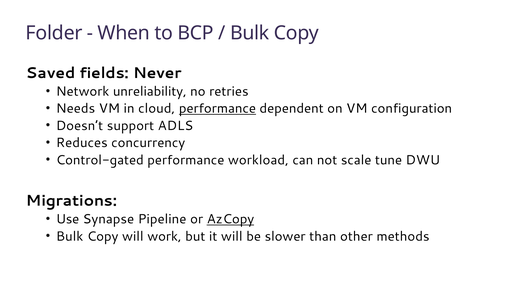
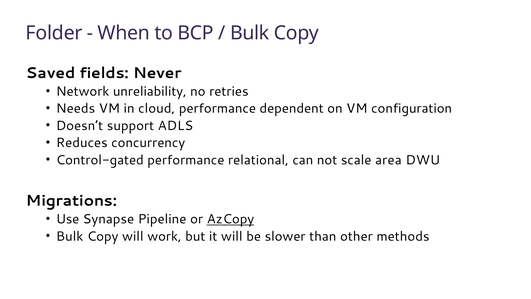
performance at (217, 108) underline: present -> none
workload: workload -> relational
tune: tune -> area
